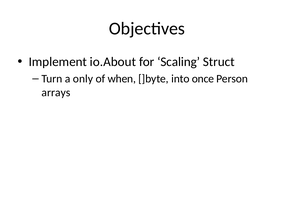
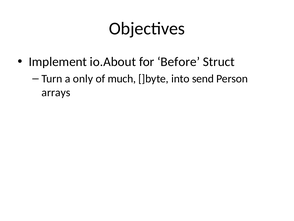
Scaling: Scaling -> Before
when: when -> much
once: once -> send
